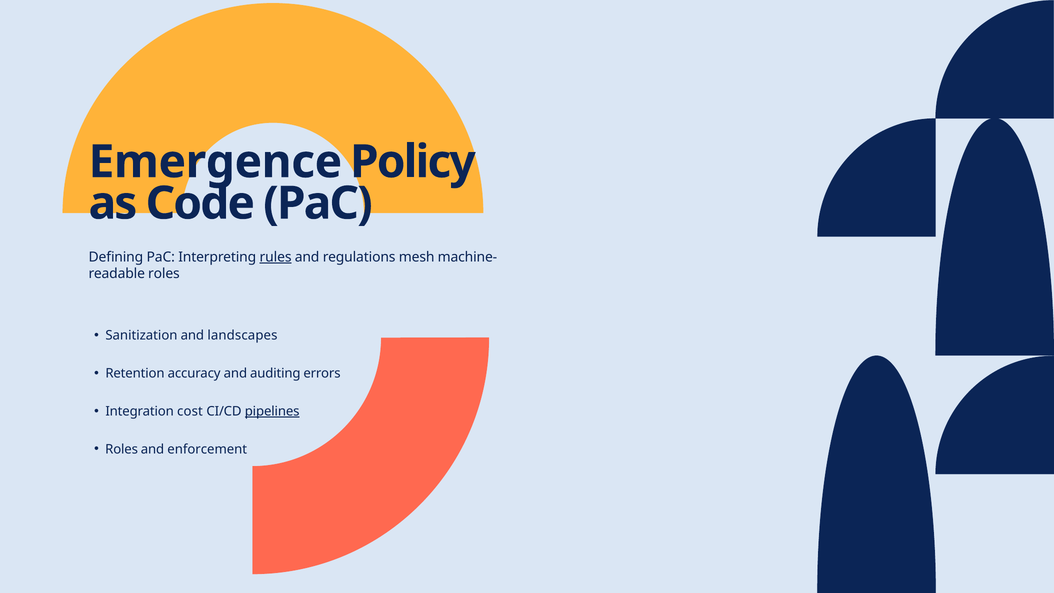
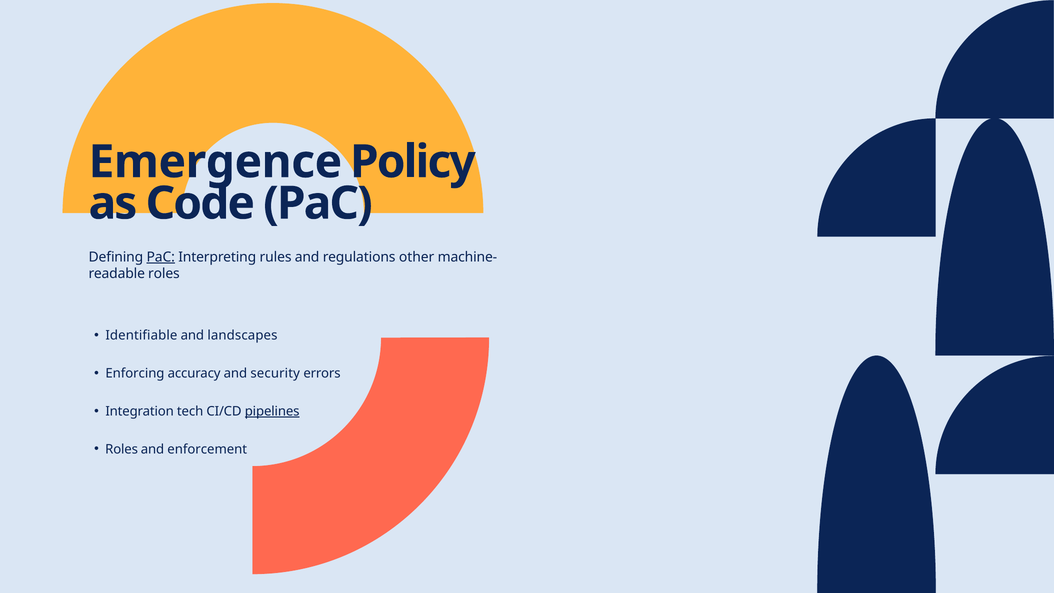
PaC at (161, 257) underline: none -> present
rules underline: present -> none
mesh: mesh -> other
Sanitization: Sanitization -> Identifiable
Retention: Retention -> Enforcing
auditing: auditing -> security
cost: cost -> tech
